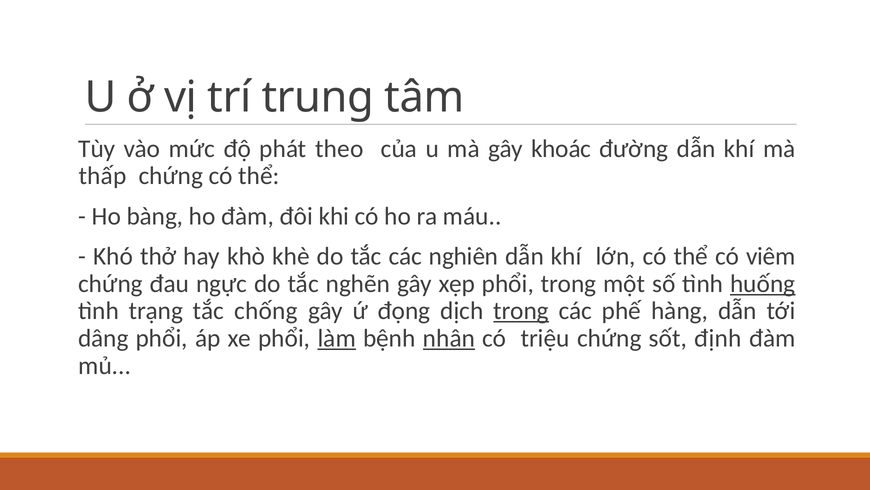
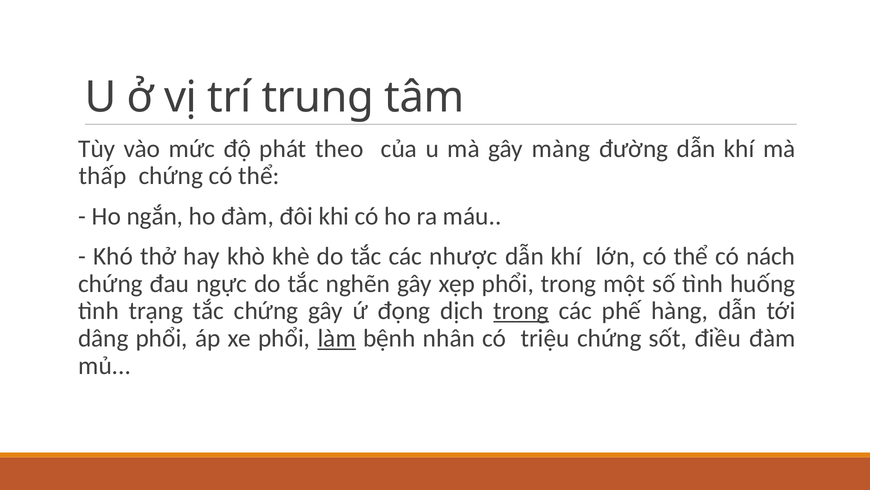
khoác: khoác -> màng
bàng: bàng -> ngắn
nghiên: nghiên -> nhược
viêm: viêm -> nách
huống underline: present -> none
tắc chống: chống -> chứng
nhân underline: present -> none
định: định -> điều
